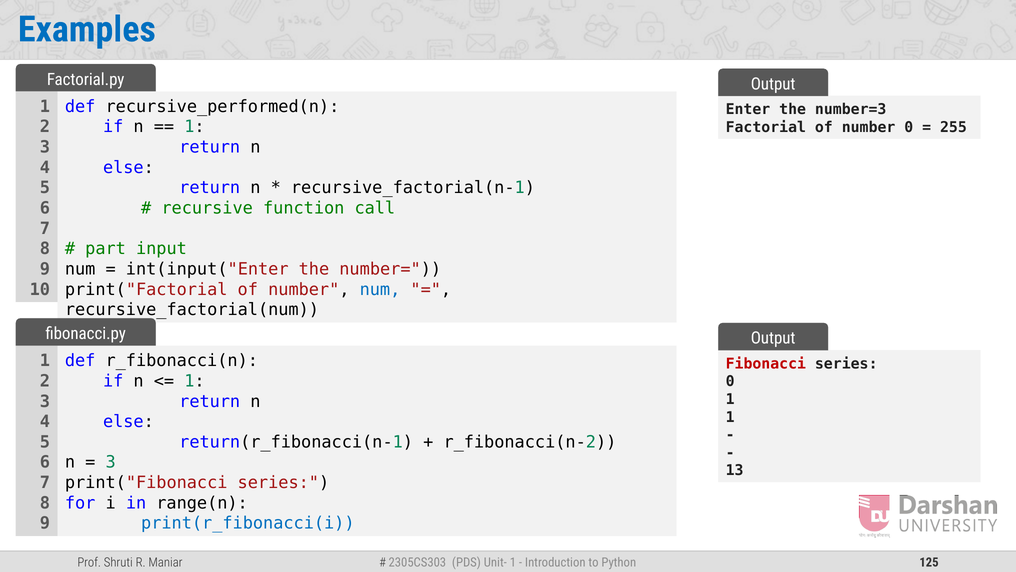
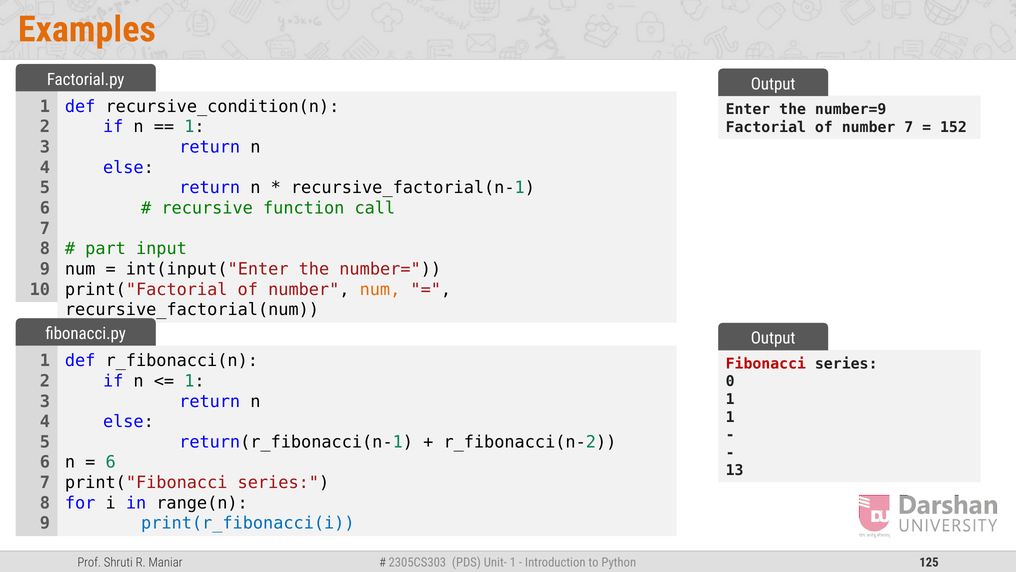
Examples colour: blue -> orange
recursive_performed(n: recursive_performed(n -> recursive_condition(n
number=3: number=3 -> number=9
number 0: 0 -> 7
255: 255 -> 152
num at (380, 289) colour: blue -> orange
3 at (111, 462): 3 -> 6
